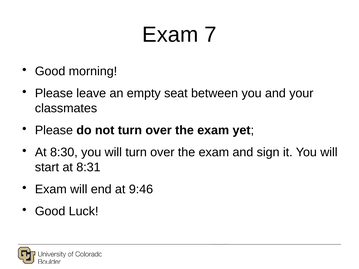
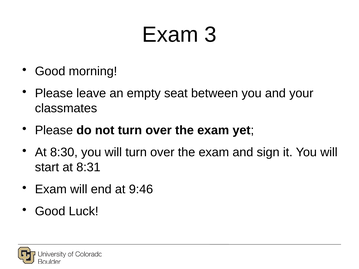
7: 7 -> 3
